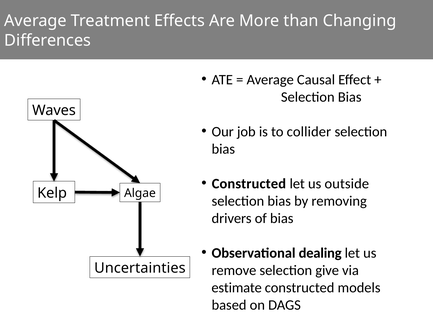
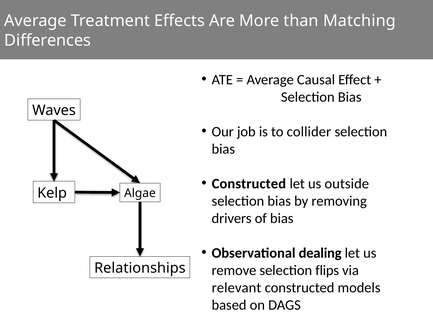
Changing: Changing -> Matching
Uncertainties: Uncertainties -> Relationships
give: give -> flips
estimate: estimate -> relevant
